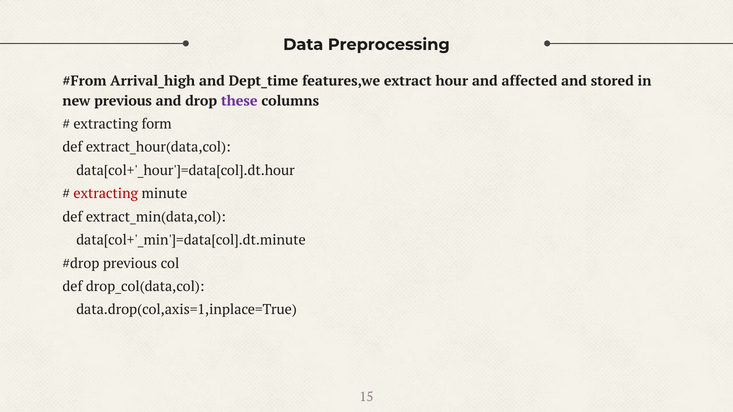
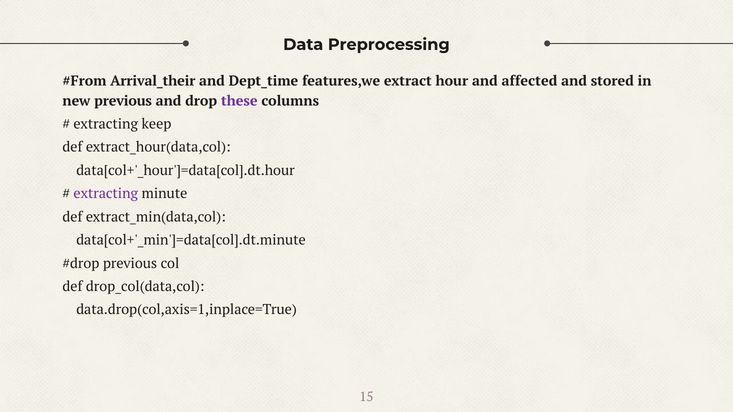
Arrival_high: Arrival_high -> Arrival_their
form: form -> keep
extracting at (106, 194) colour: red -> purple
